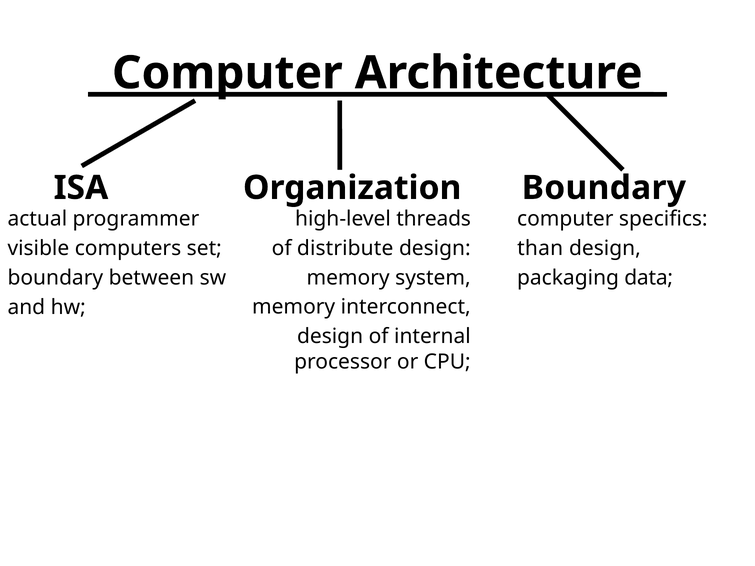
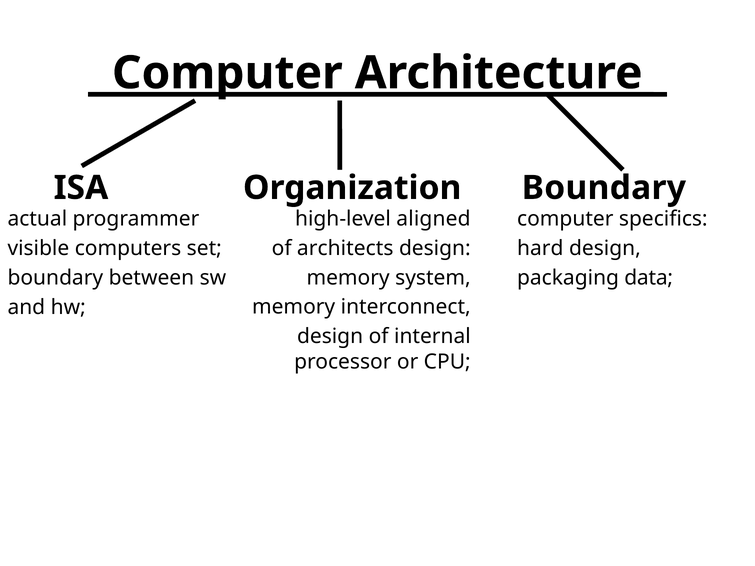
threads: threads -> aligned
distribute: distribute -> architects
than: than -> hard
